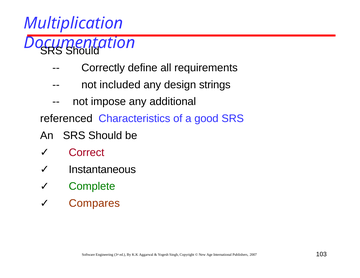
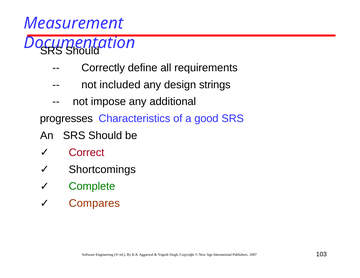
Multiplication: Multiplication -> Measurement
referenced: referenced -> progresses
Instantaneous: Instantaneous -> Shortcomings
